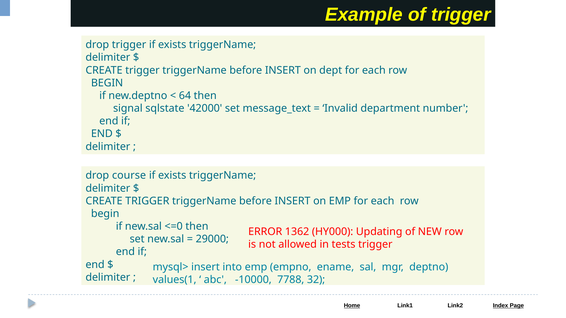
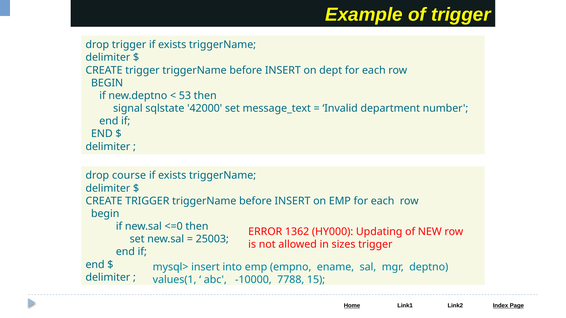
64: 64 -> 53
29000: 29000 -> 25003
tests: tests -> sizes
32: 32 -> 15
